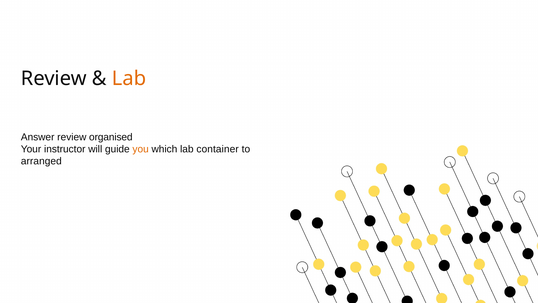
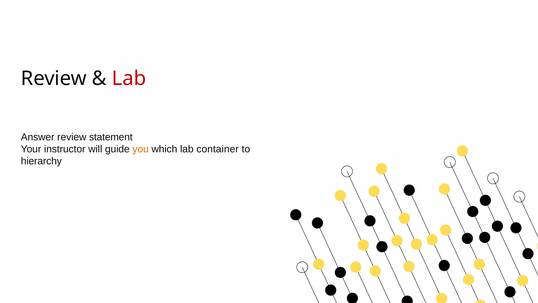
Lab at (129, 78) colour: orange -> red
organised: organised -> statement
arranged: arranged -> hierarchy
